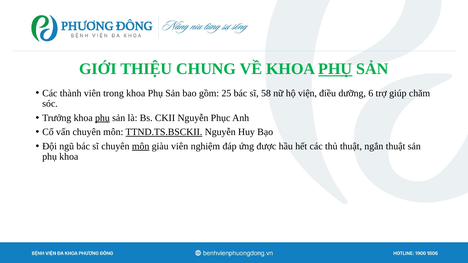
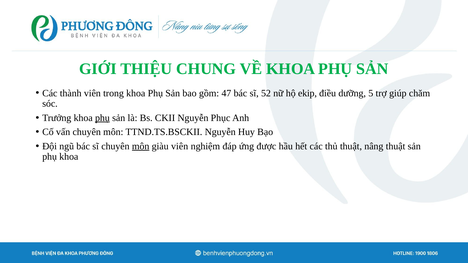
PHỤ at (335, 69) underline: present -> none
25: 25 -> 47
58: 58 -> 52
viện: viện -> ekip
6: 6 -> 5
TTND.TS.BSCKII underline: present -> none
ngắn: ngắn -> nâng
